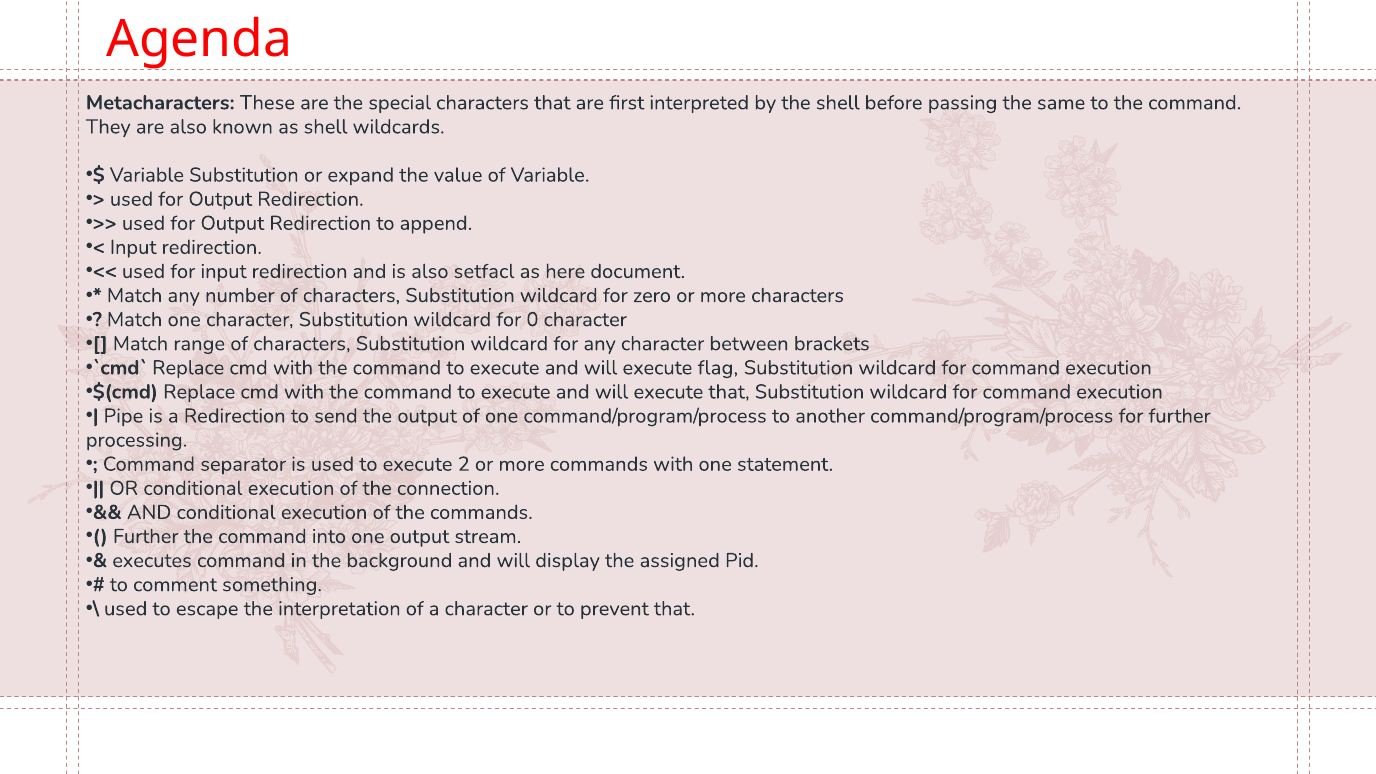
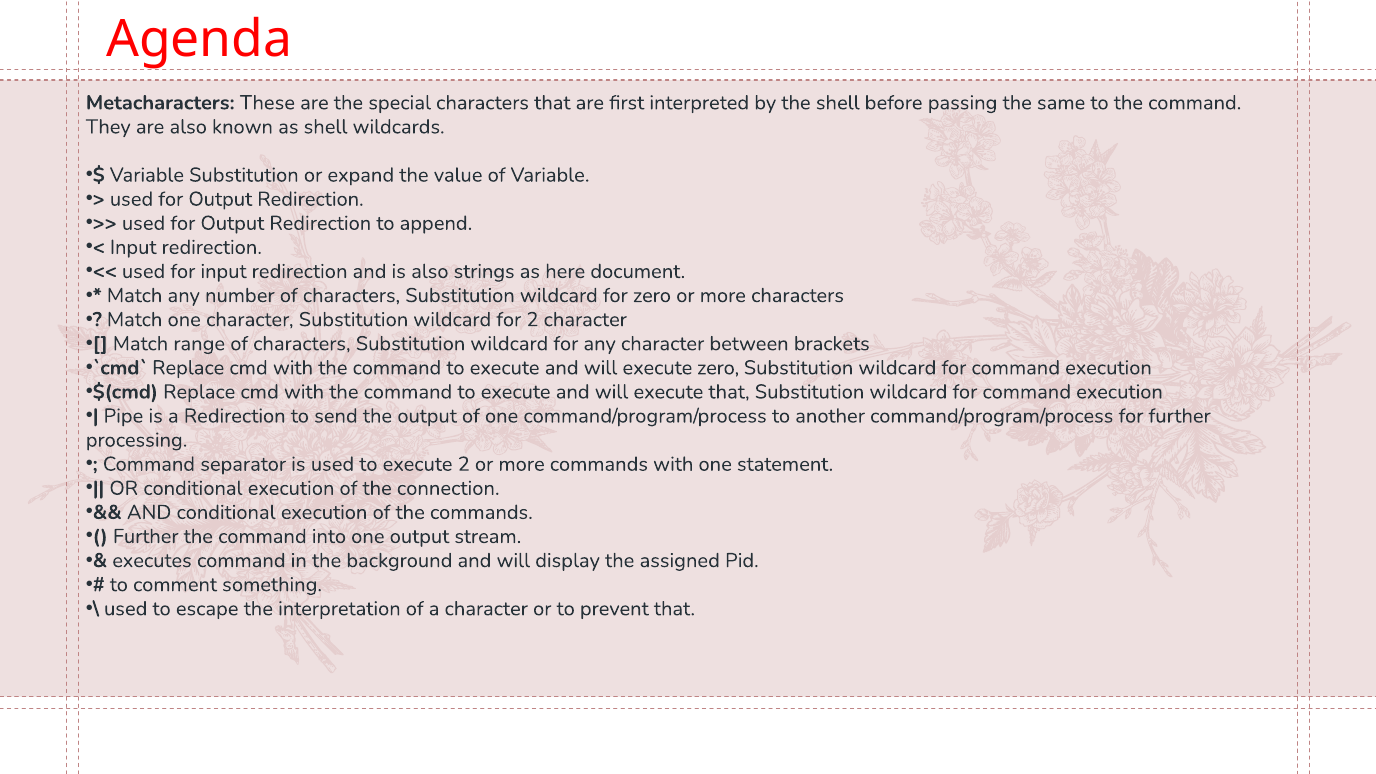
setfacl: setfacl -> strings
for 0: 0 -> 2
execute flag: flag -> zero
